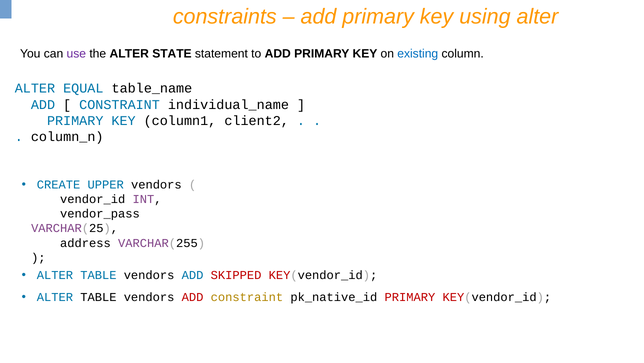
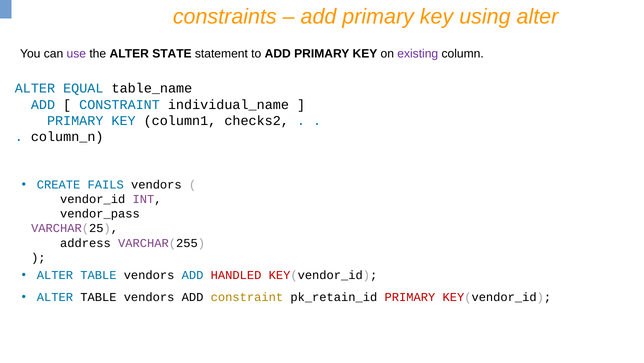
existing colour: blue -> purple
client2: client2 -> checks2
UPPER: UPPER -> FAILS
SKIPPED: SKIPPED -> HANDLED
ADD at (193, 297) colour: red -> black
pk_native_id: pk_native_id -> pk_retain_id
